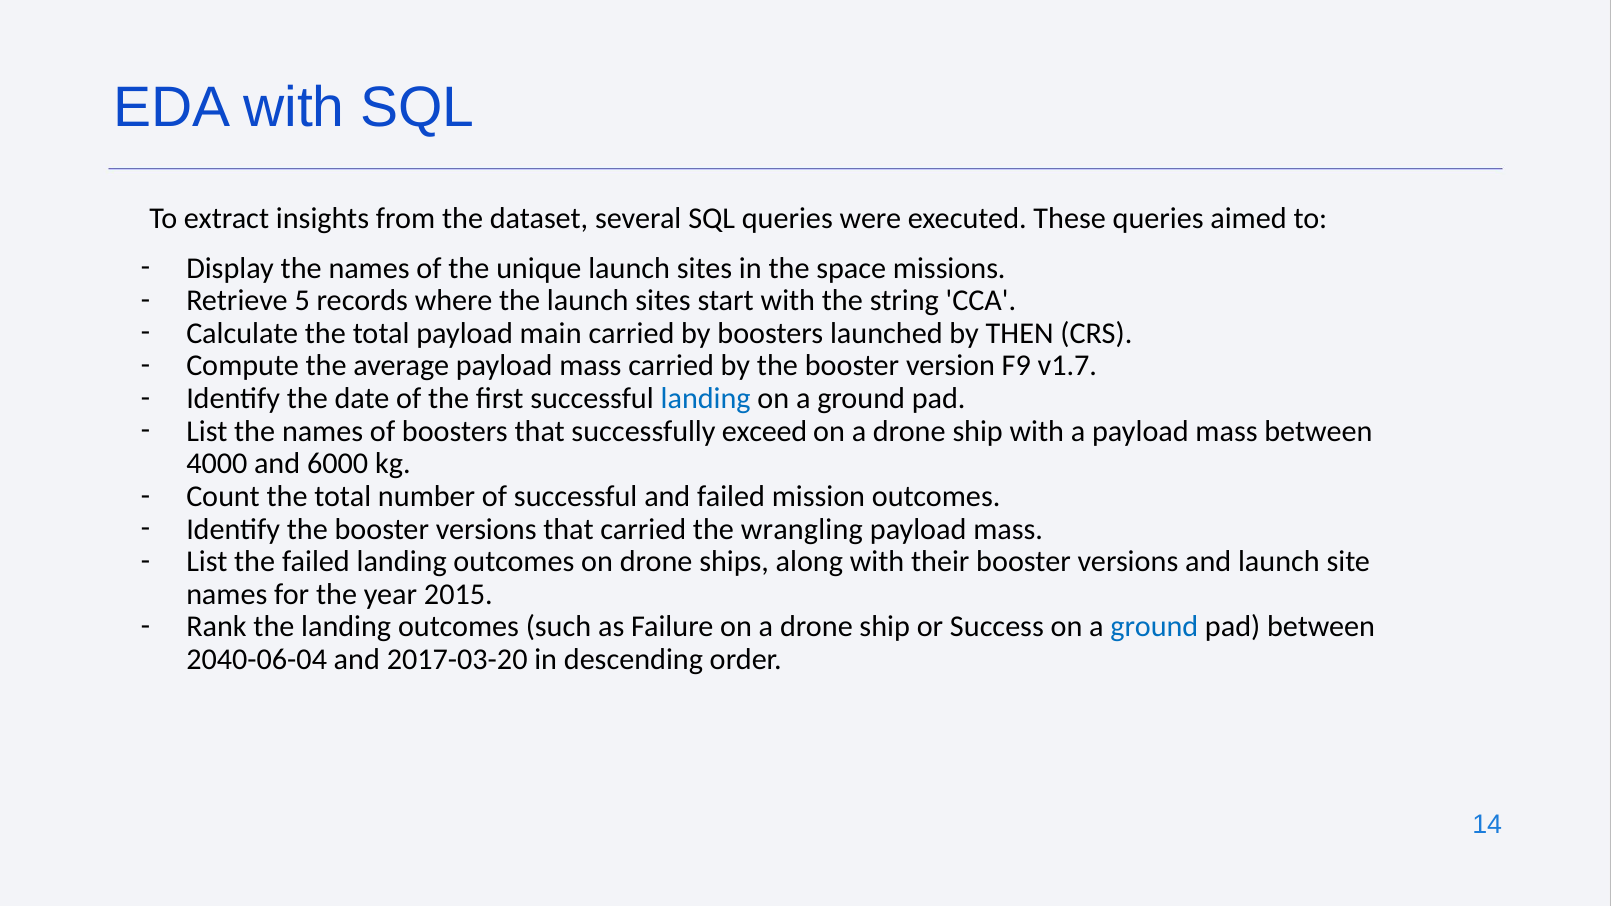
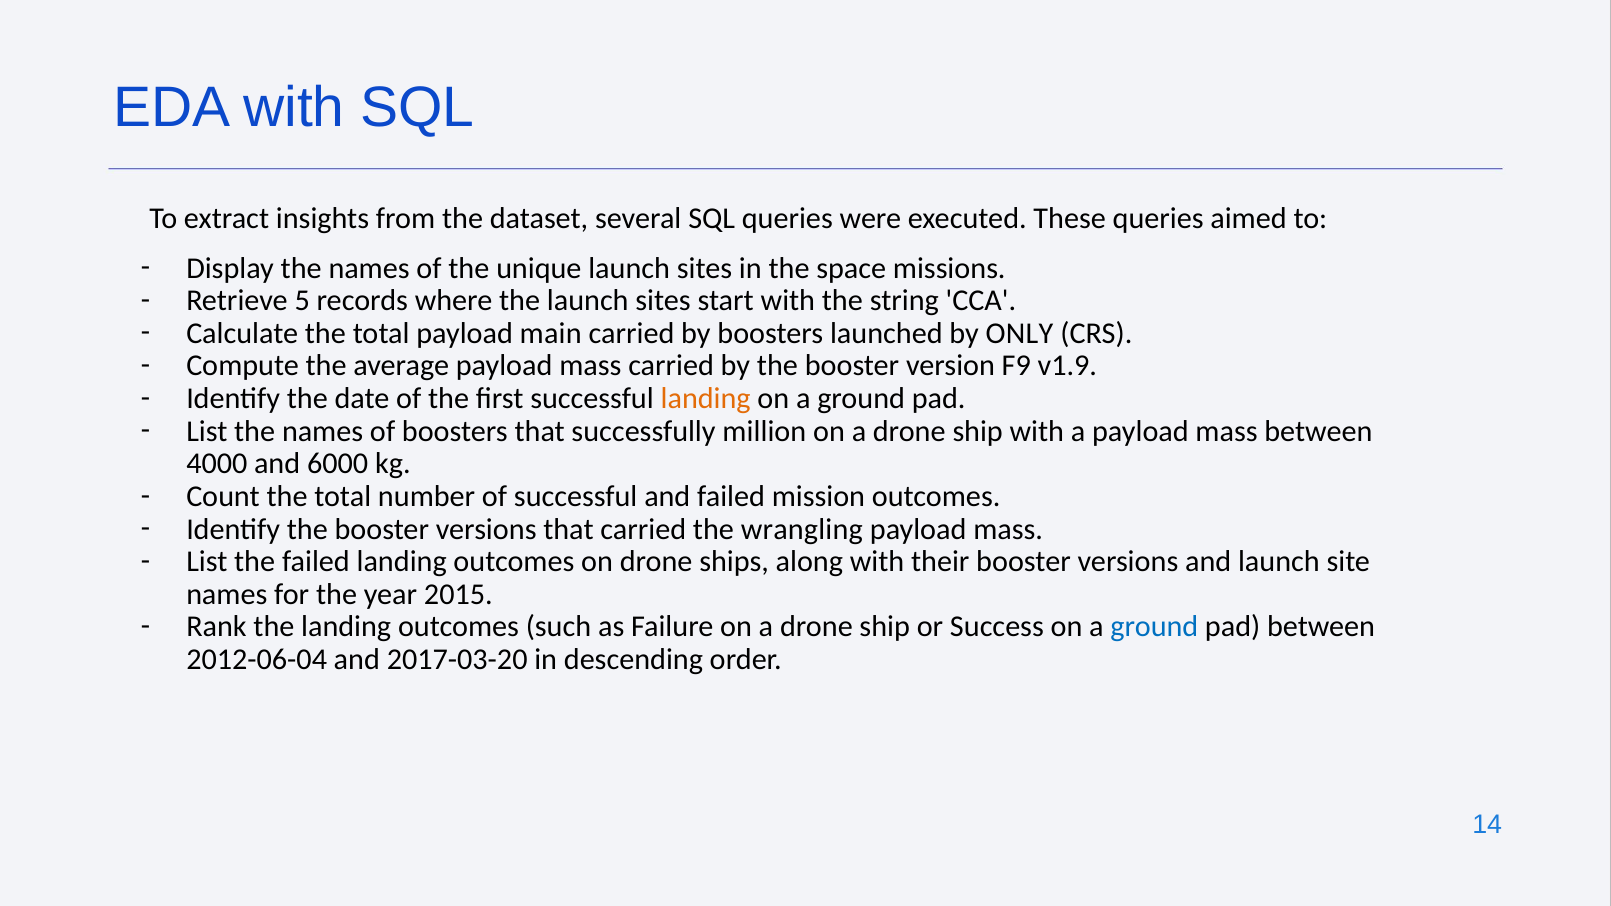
THEN: THEN -> ONLY
v1.7: v1.7 -> v1.9
landing at (706, 399) colour: blue -> orange
exceed: exceed -> million
2040-06-04: 2040-06-04 -> 2012-06-04
